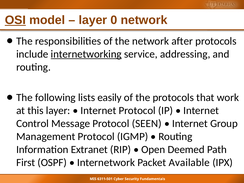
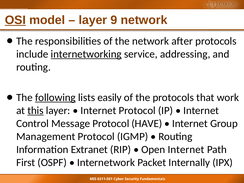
0: 0 -> 9
following underline: none -> present
this underline: none -> present
SEEN: SEEN -> HAVE
Open Deemed: Deemed -> Internet
Available: Available -> Internally
